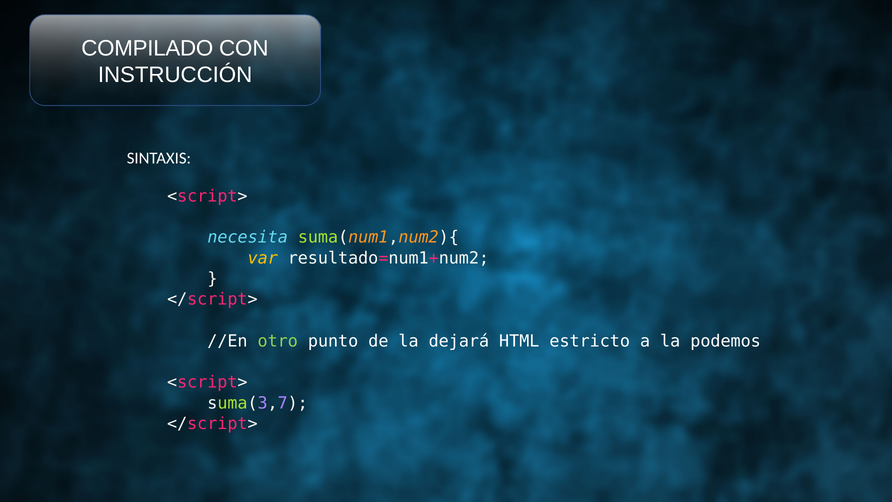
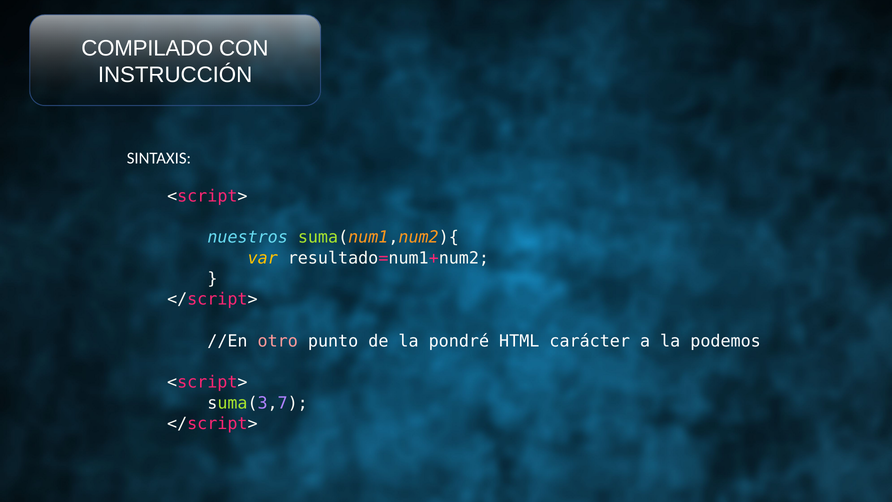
necesita: necesita -> nuestros
otro colour: light green -> pink
dejará: dejará -> pondré
estricto: estricto -> carácter
